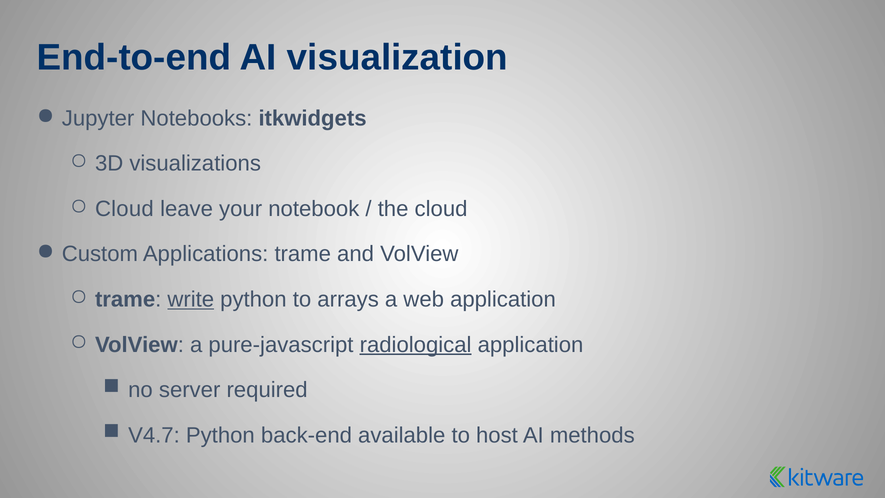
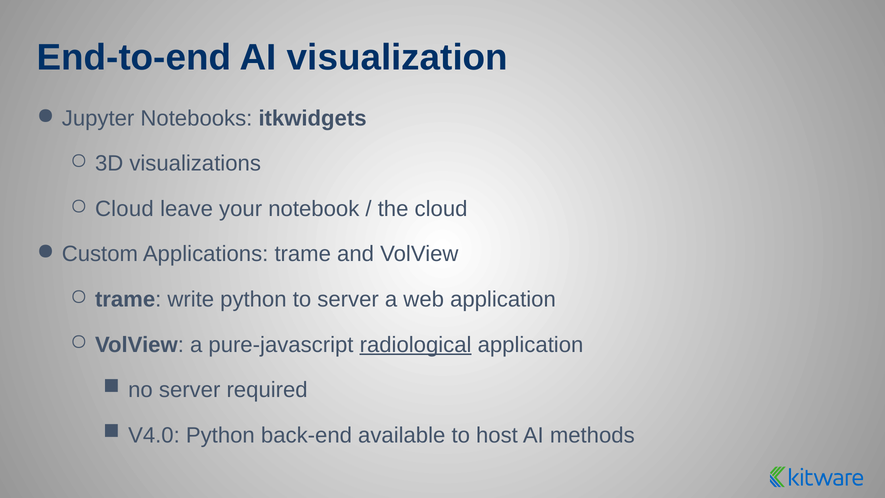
write underline: present -> none
to arrays: arrays -> server
V4.7: V4.7 -> V4.0
